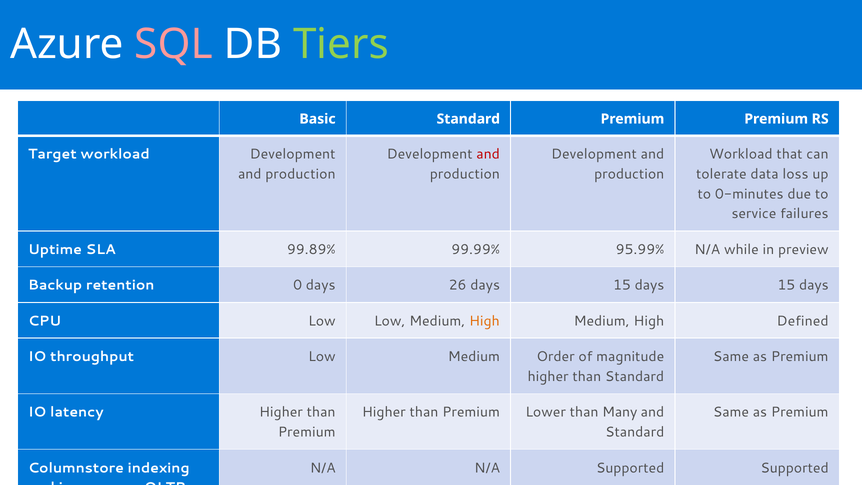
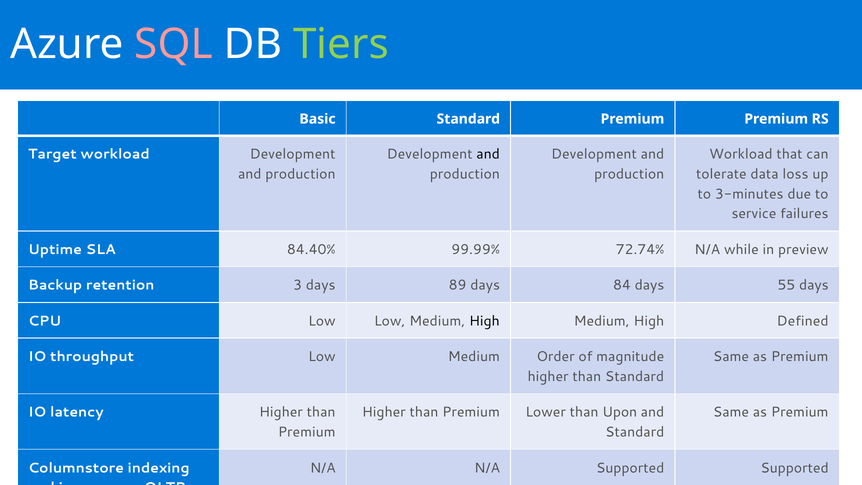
and at (488, 154) colour: red -> black
0-minutes: 0-minutes -> 3-minutes
99.89%: 99.89% -> 84.40%
95.99%: 95.99% -> 72.74%
0: 0 -> 3
26: 26 -> 89
15 at (622, 285): 15 -> 84
15 at (786, 285): 15 -> 55
High at (484, 321) colour: orange -> black
Many: Many -> Upon
